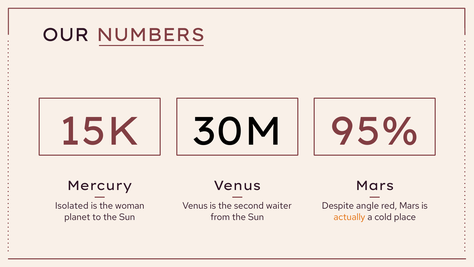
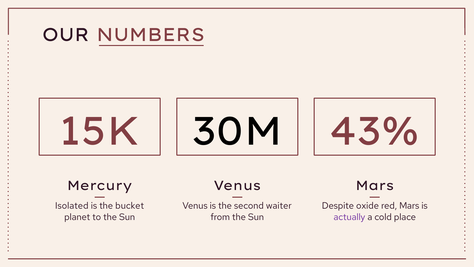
95%: 95% -> 43%
woman: woman -> bucket
angle: angle -> oxide
actually colour: orange -> purple
